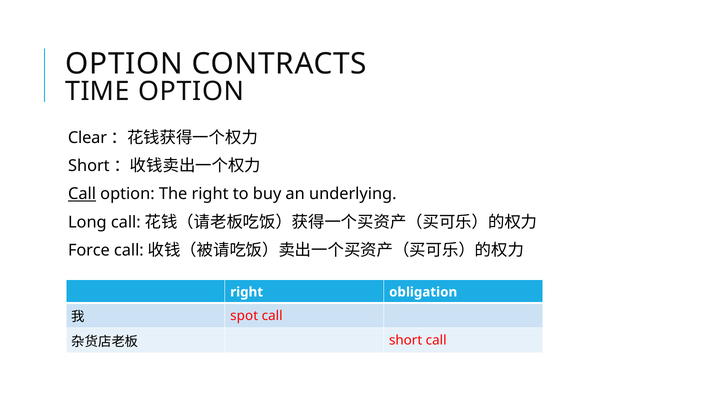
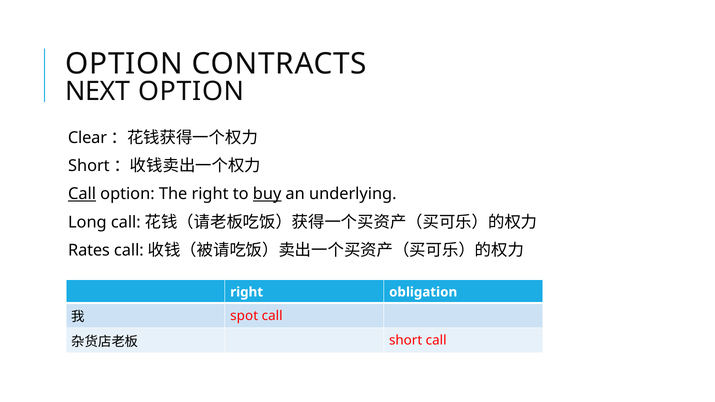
TIME: TIME -> NEXT
buy underline: none -> present
Force: Force -> Rates
